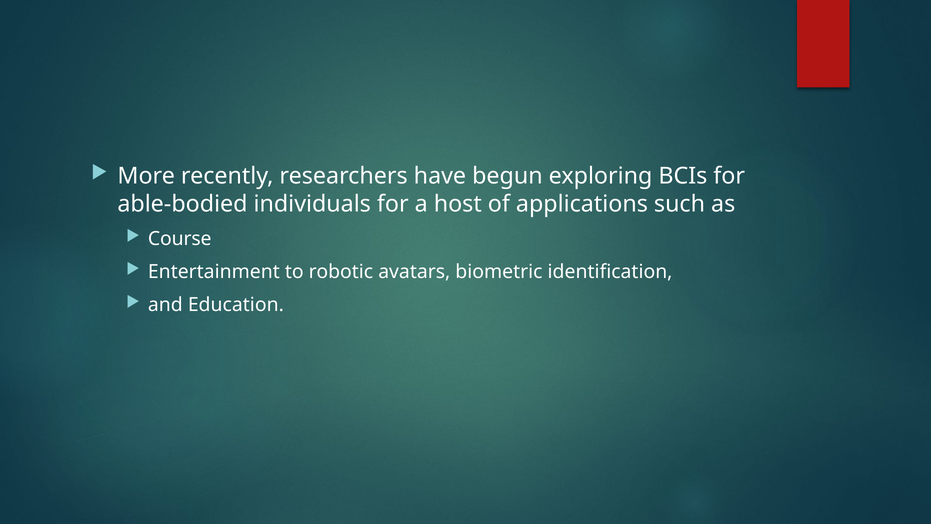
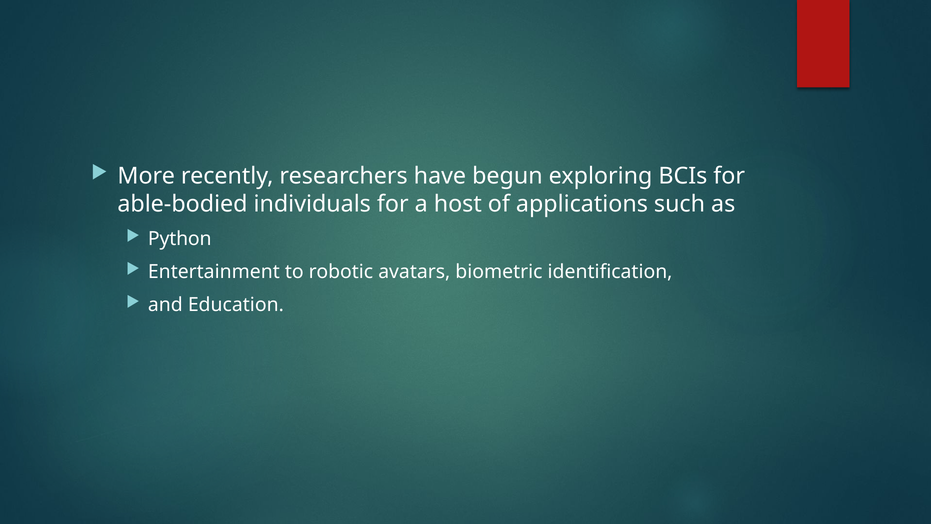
Course: Course -> Python
